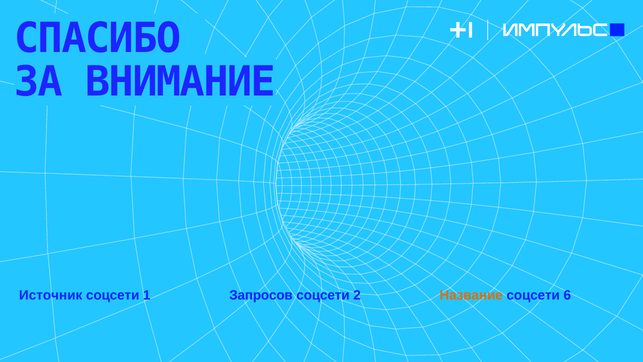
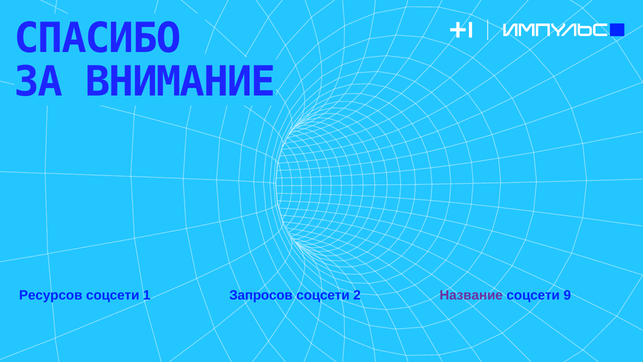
Источник: Источник -> Ресурсов
Название colour: orange -> purple
6: 6 -> 9
